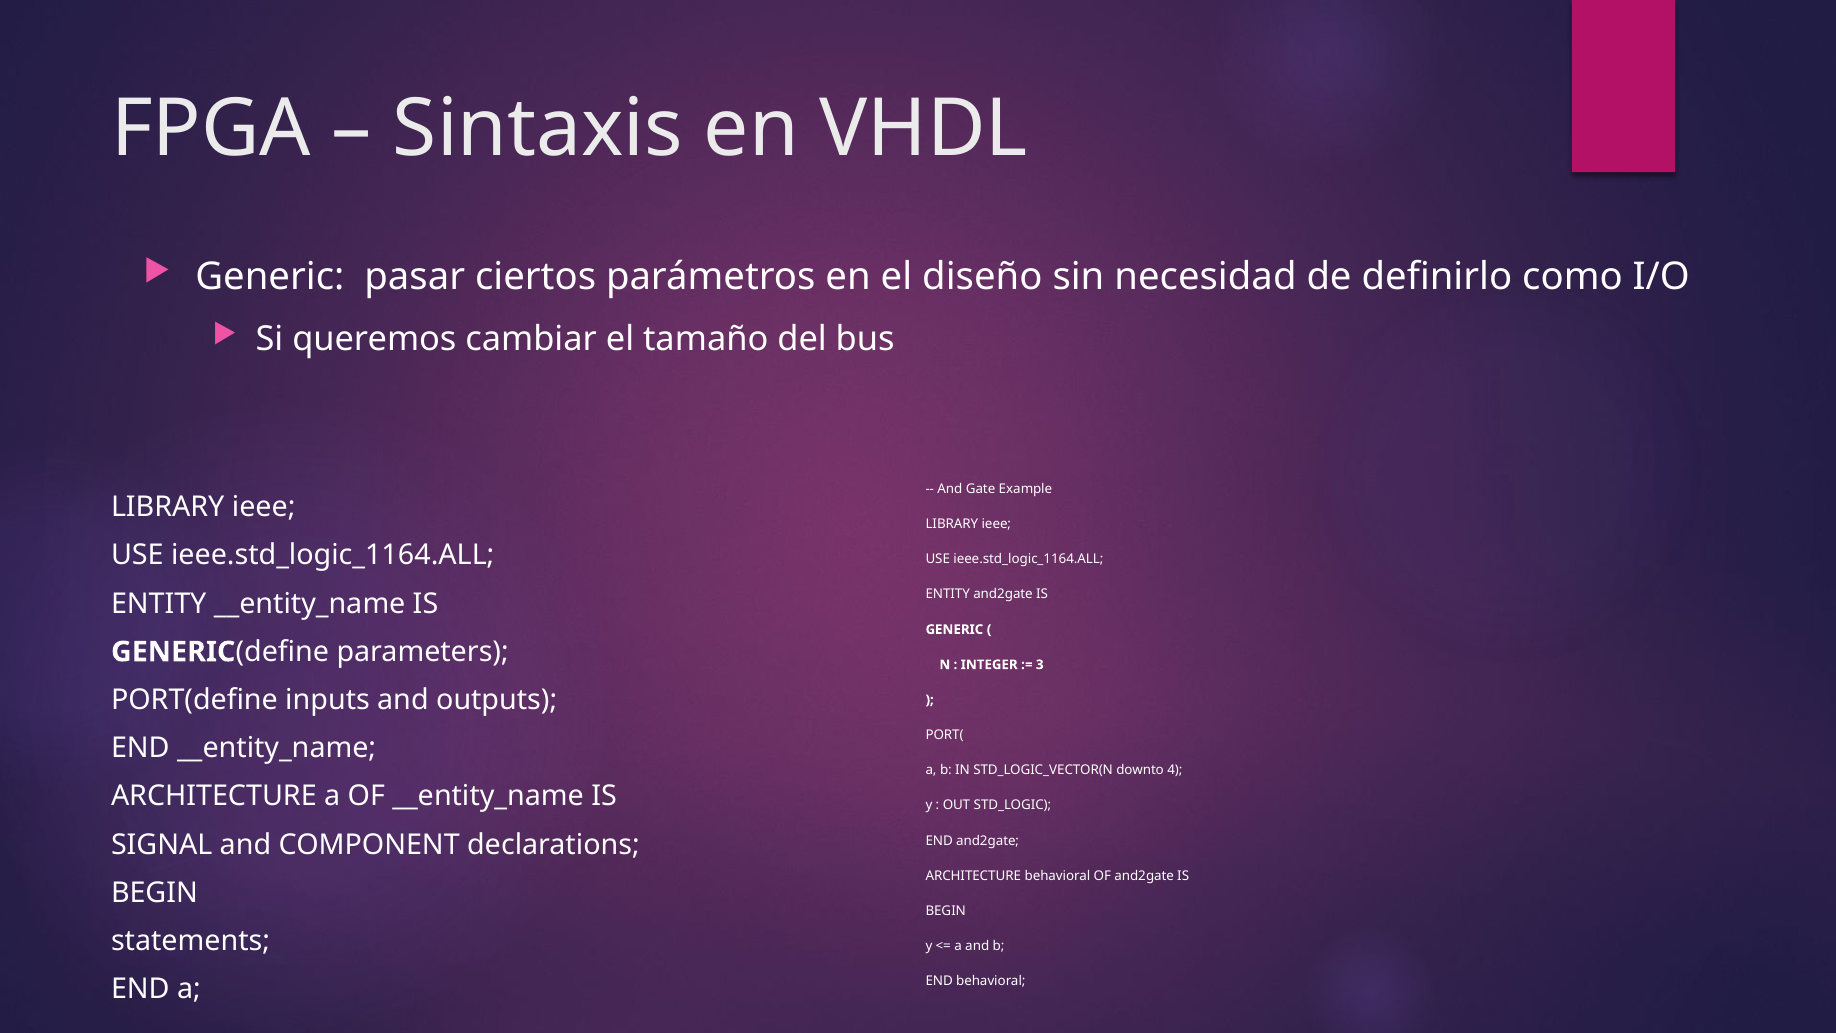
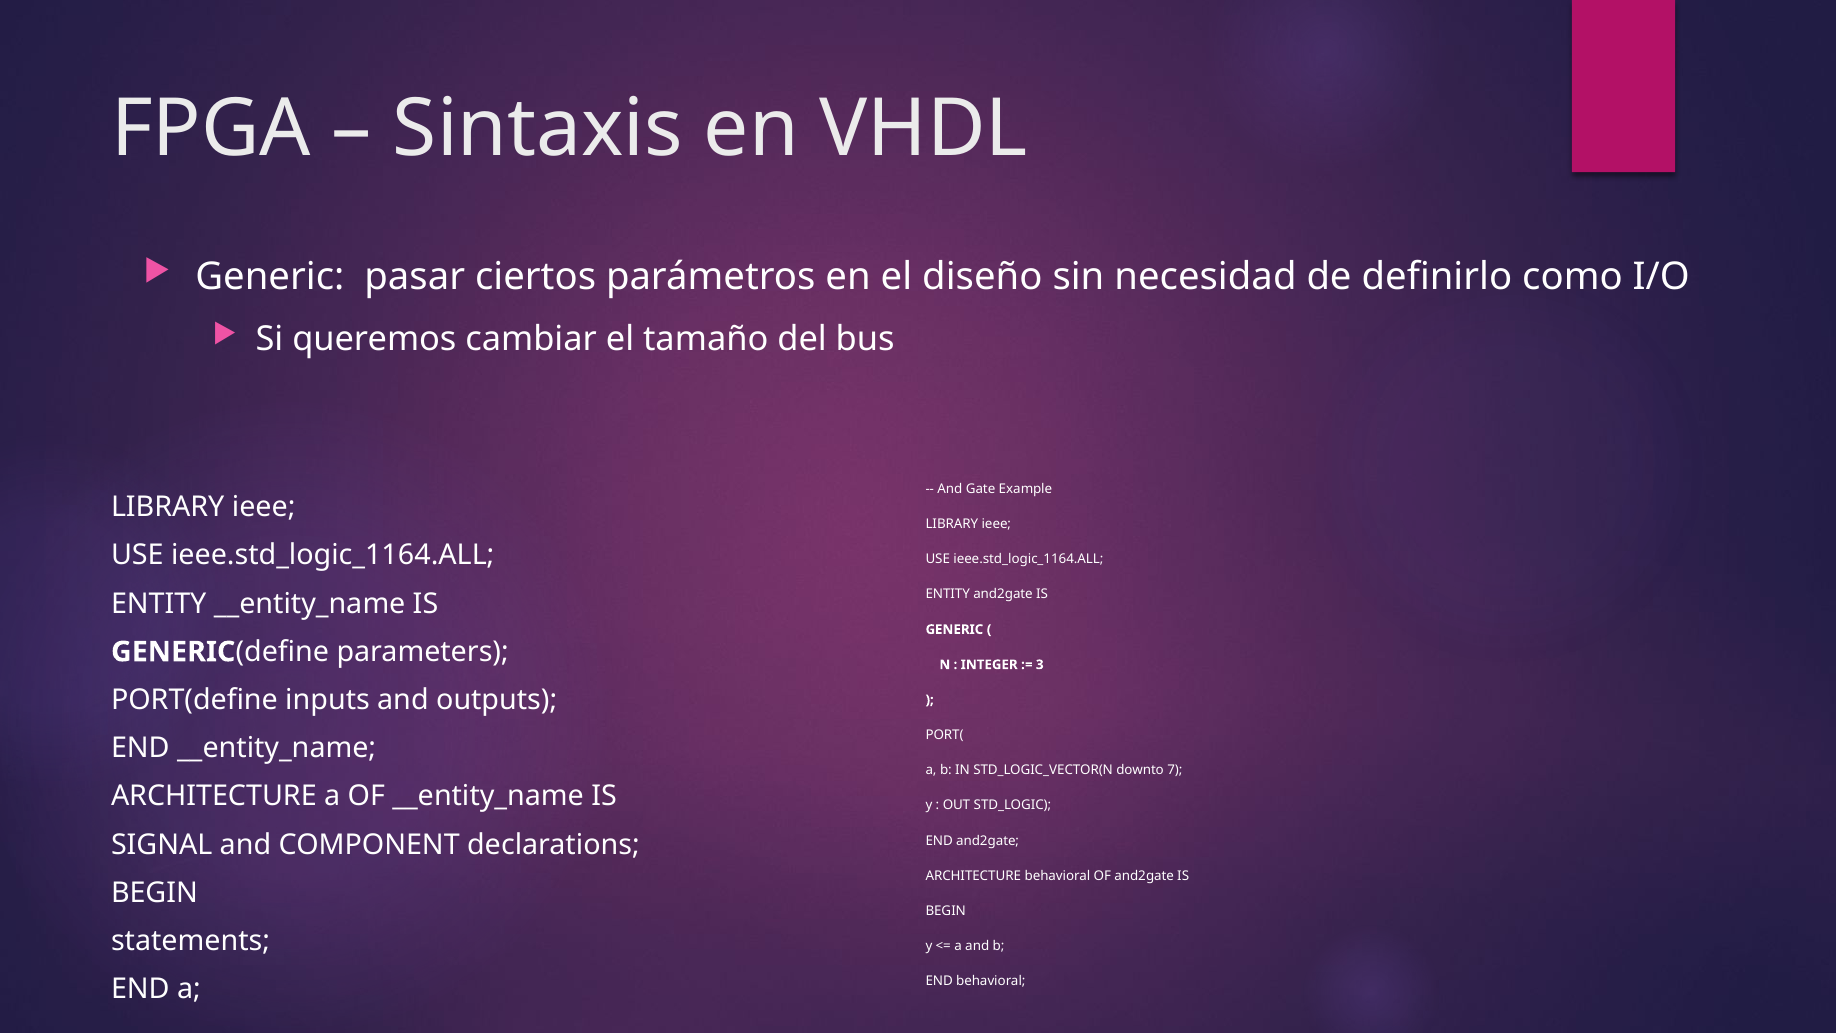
4: 4 -> 7
